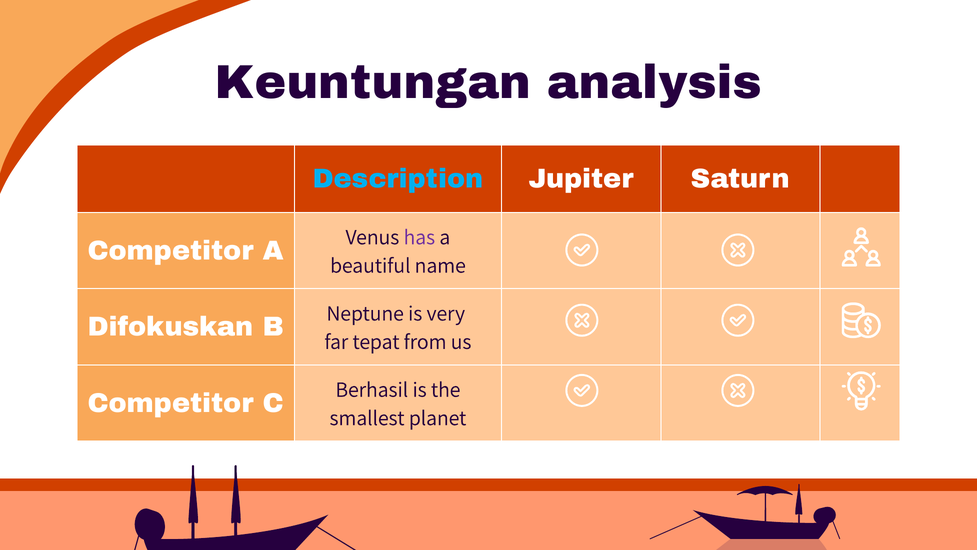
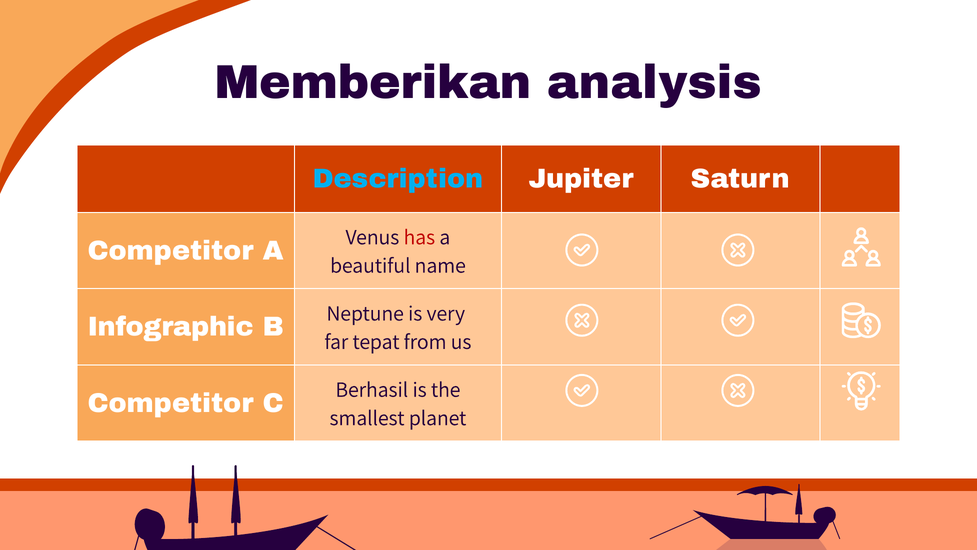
Keuntungan: Keuntungan -> Memberikan
has colour: purple -> red
Difokuskan: Difokuskan -> Infographic
